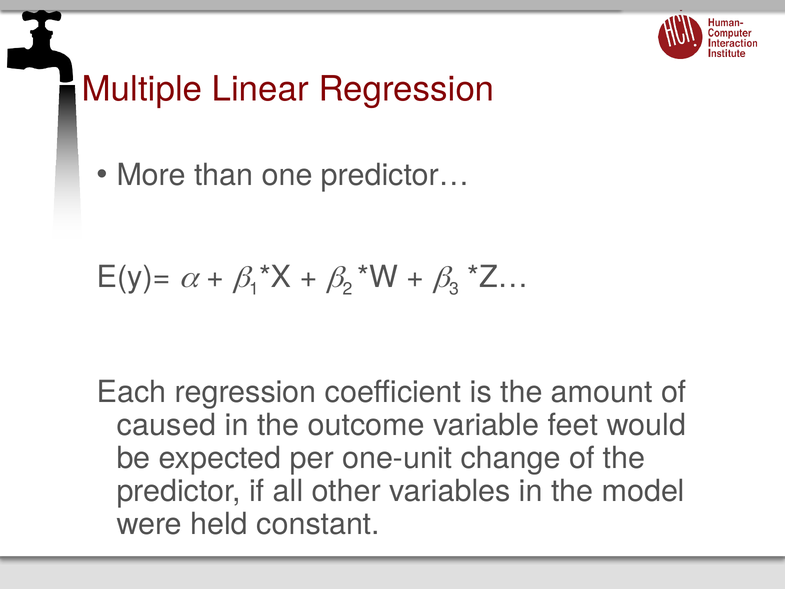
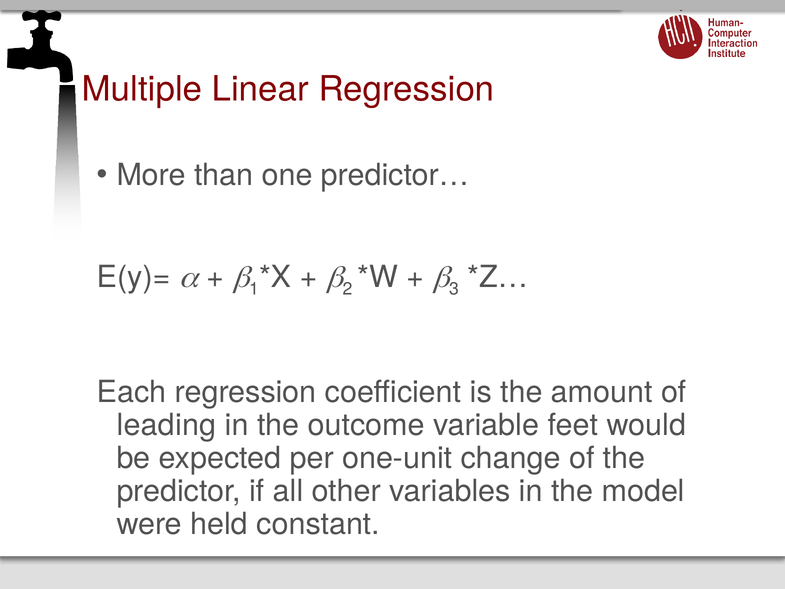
caused: caused -> leading
